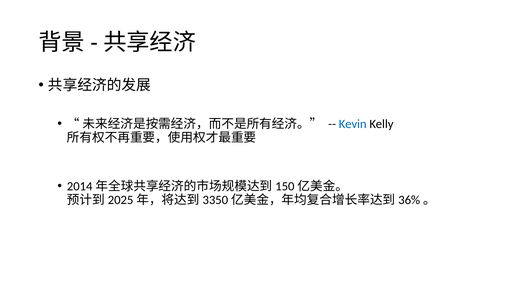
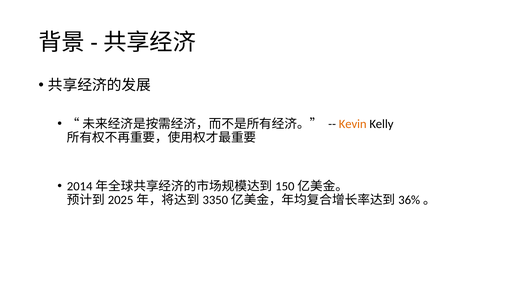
Kevin colour: blue -> orange
